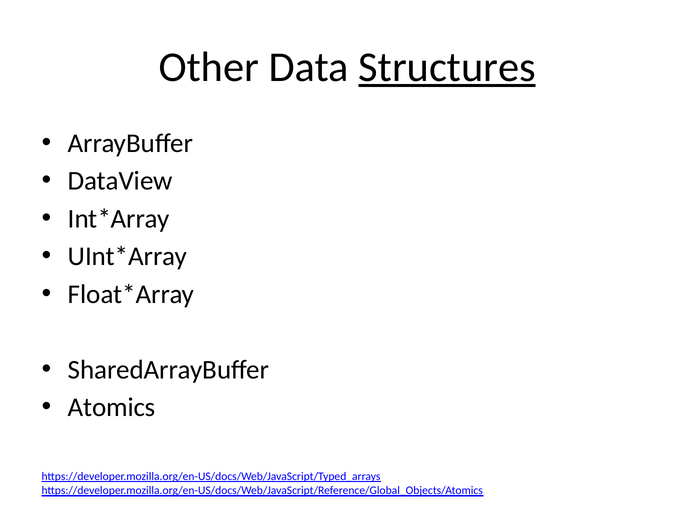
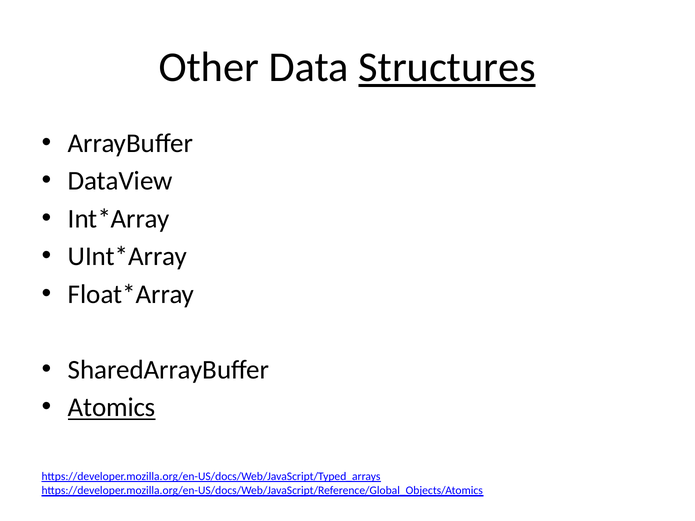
Atomics underline: none -> present
